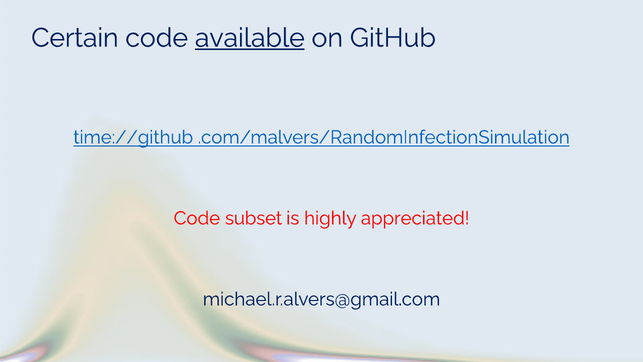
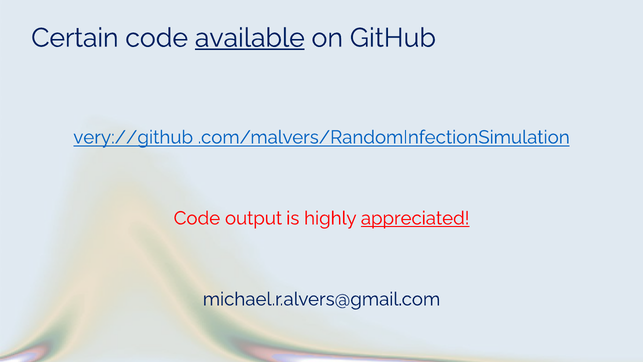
time://github: time://github -> very://github
subset: subset -> output
appreciated underline: none -> present
